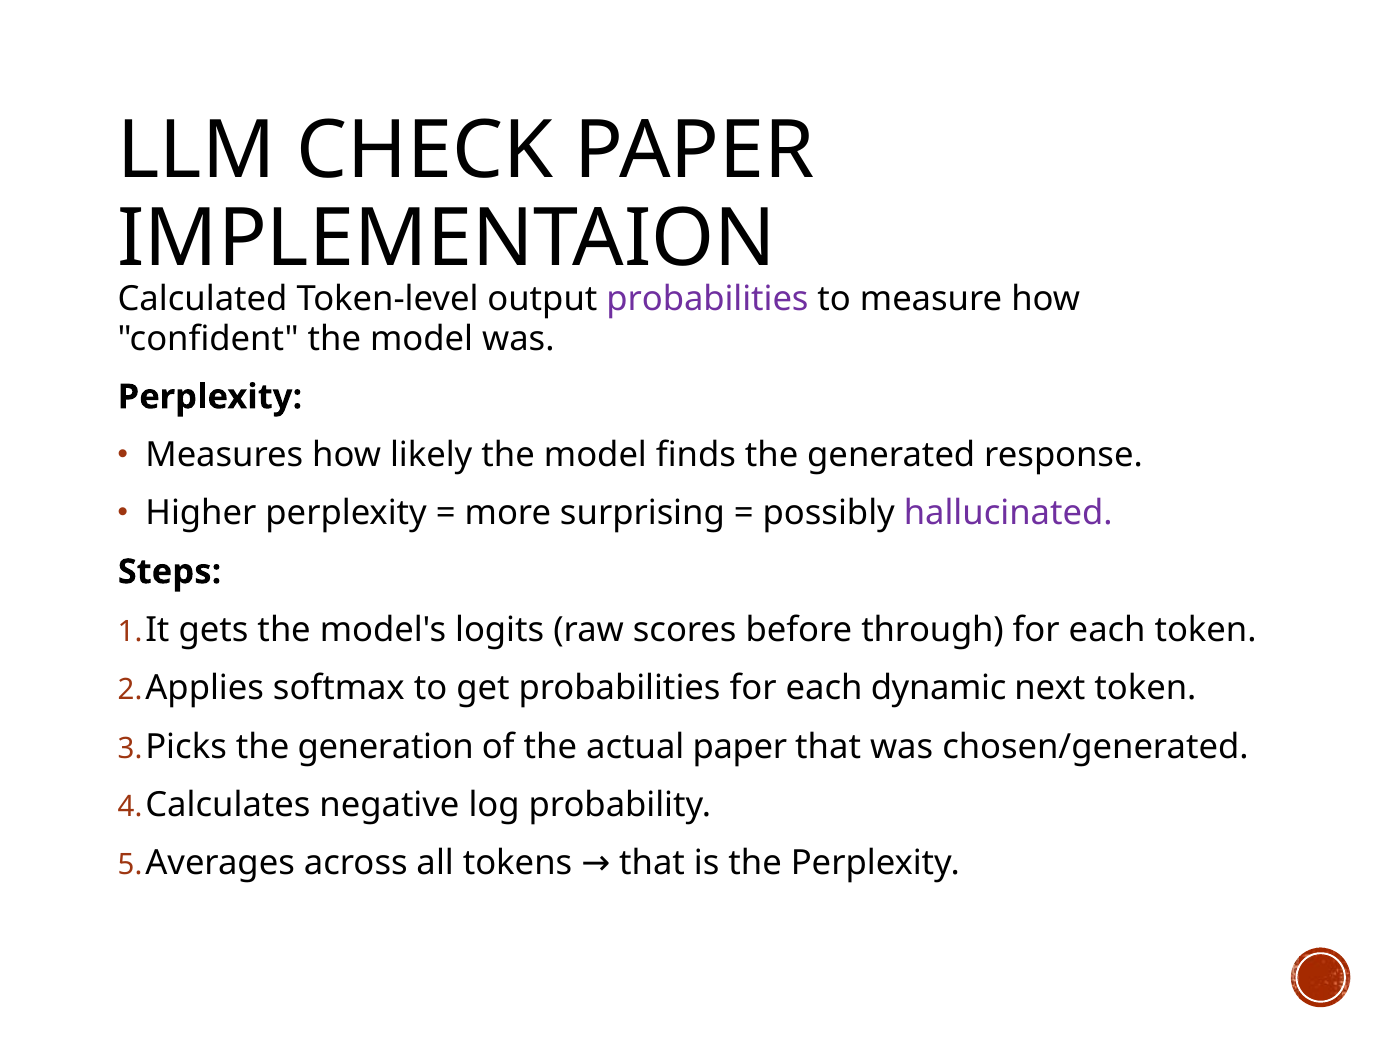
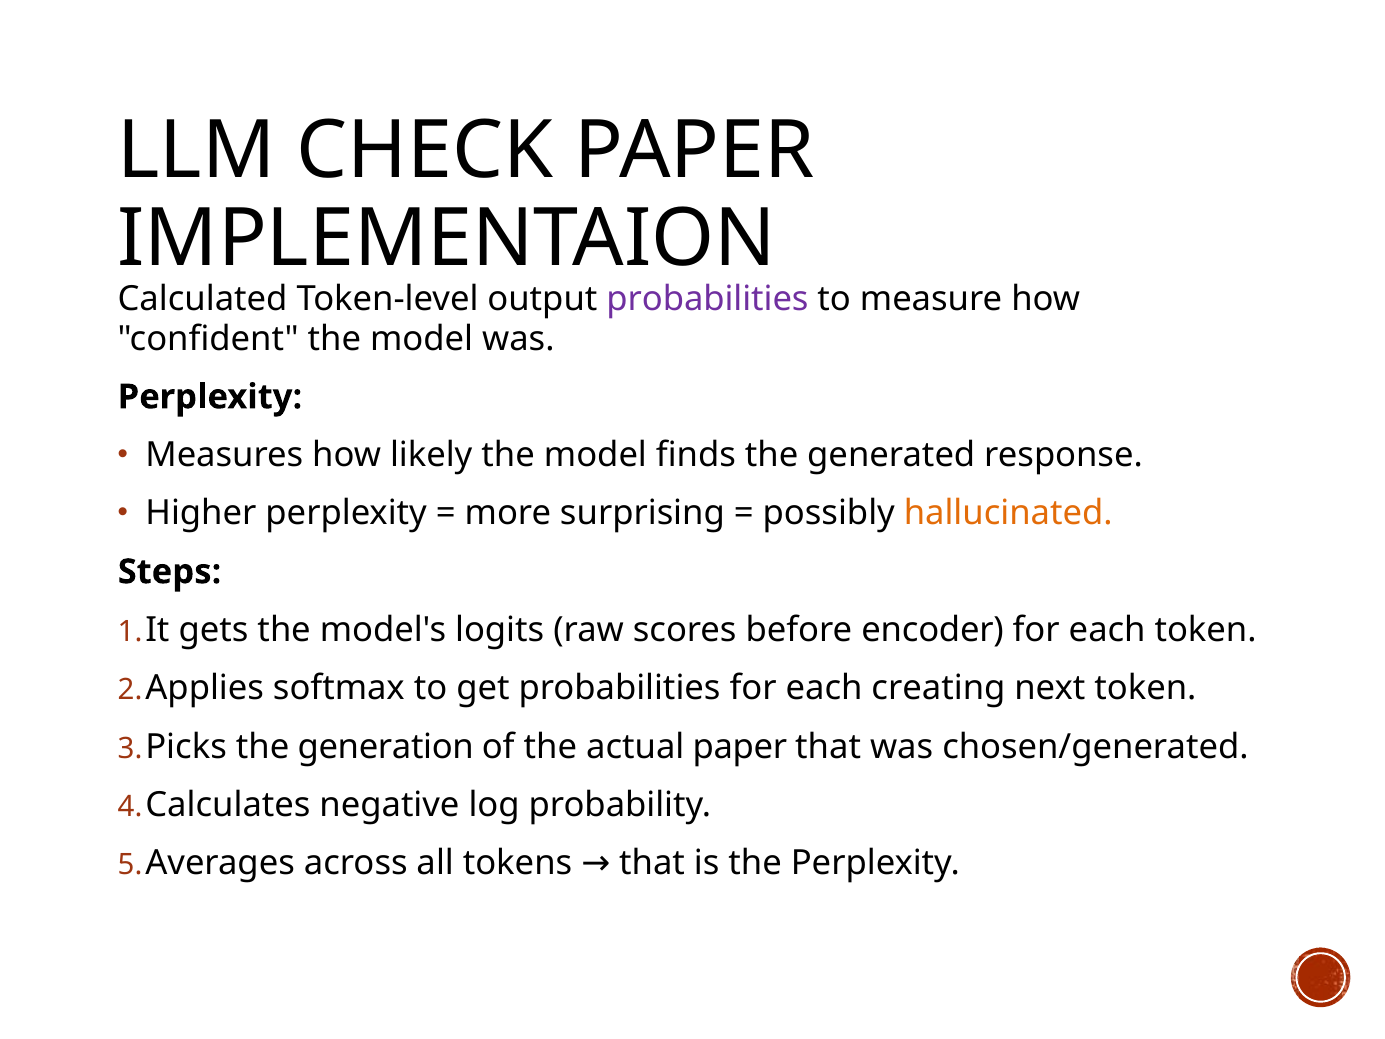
hallucinated colour: purple -> orange
through: through -> encoder
dynamic: dynamic -> creating
